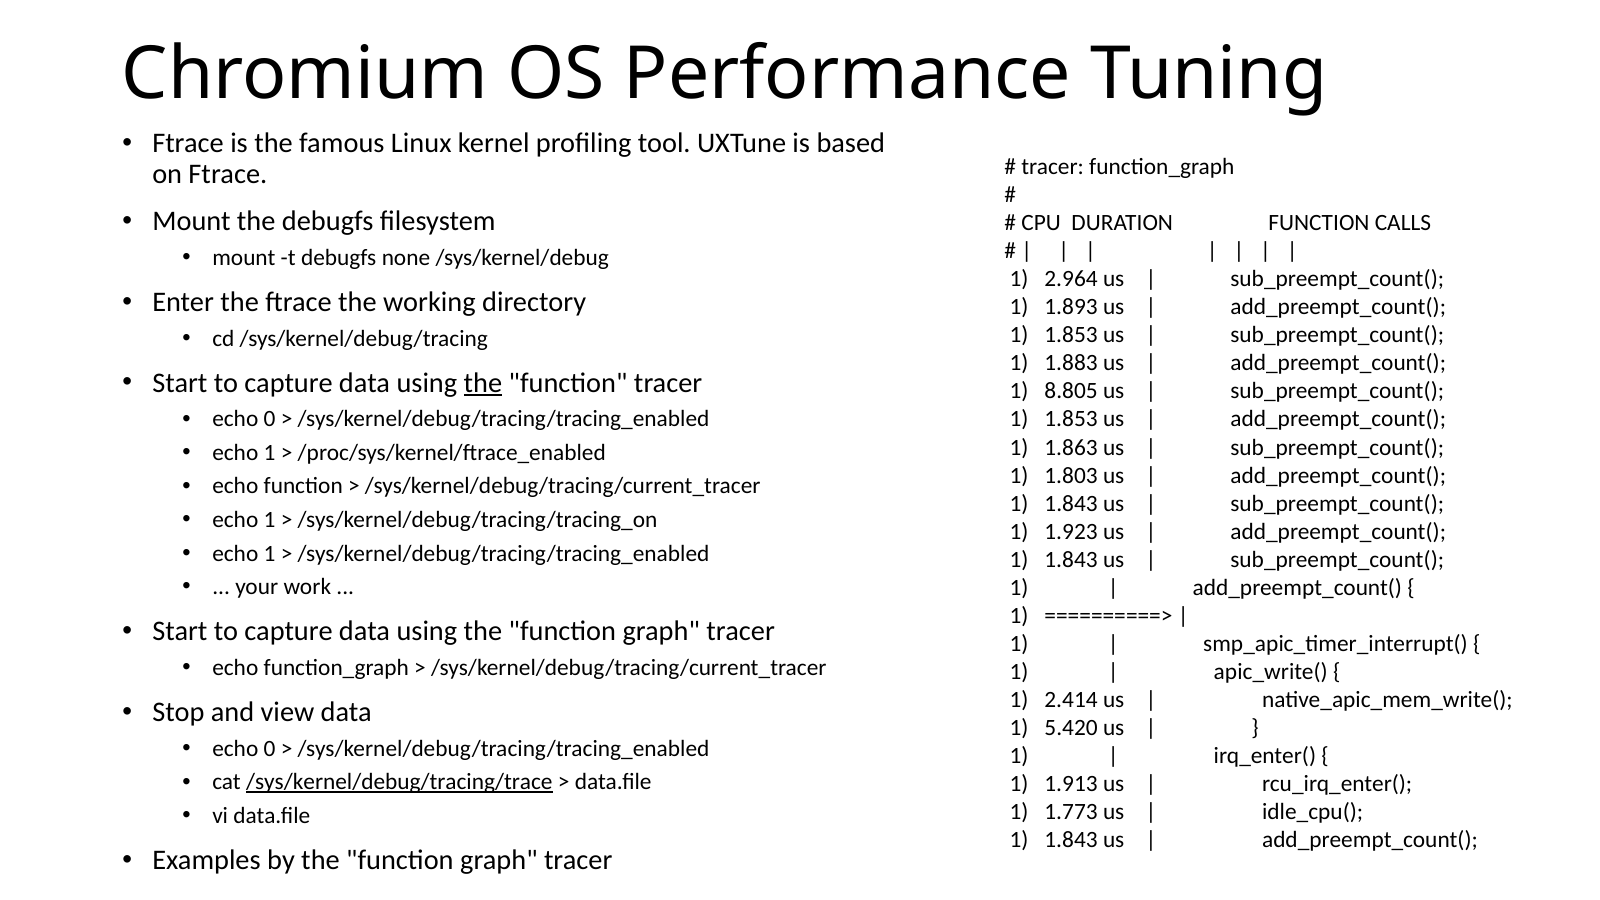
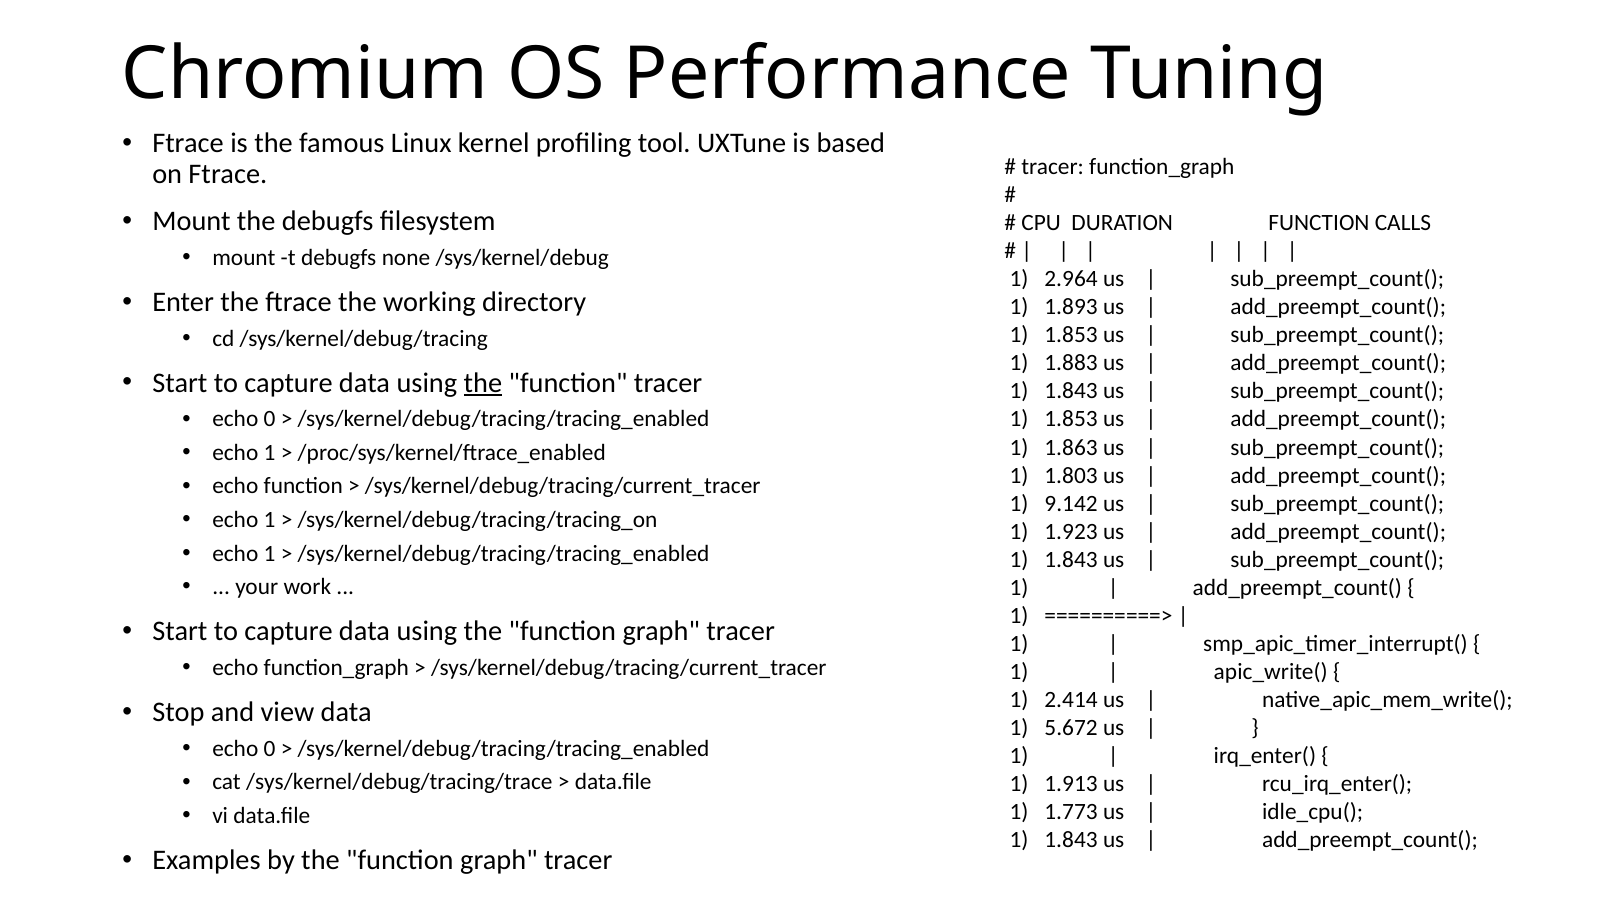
8.805 at (1071, 391): 8.805 -> 1.843
1.843 at (1071, 503): 1.843 -> 9.142
5.420: 5.420 -> 5.672
/sys/kernel/debug/tracing/trace underline: present -> none
